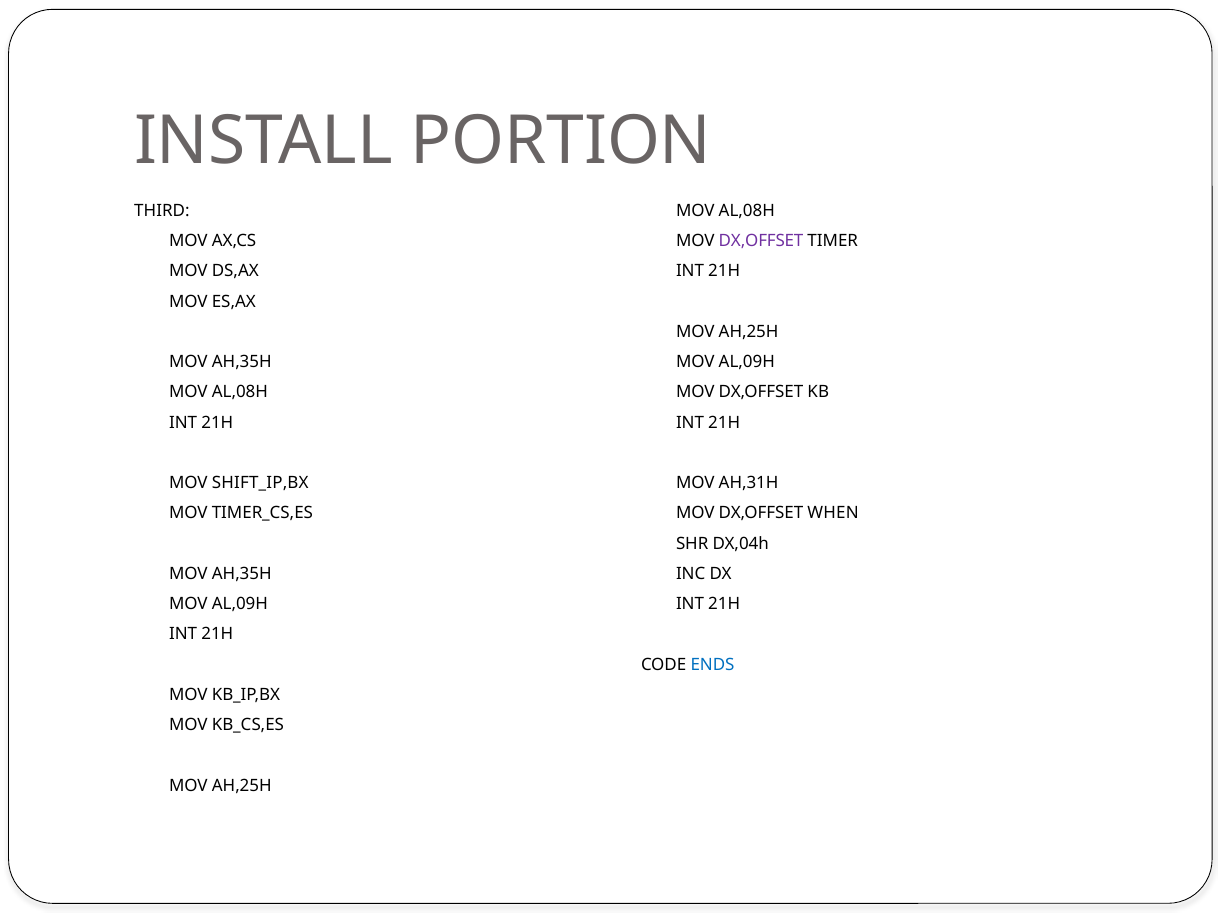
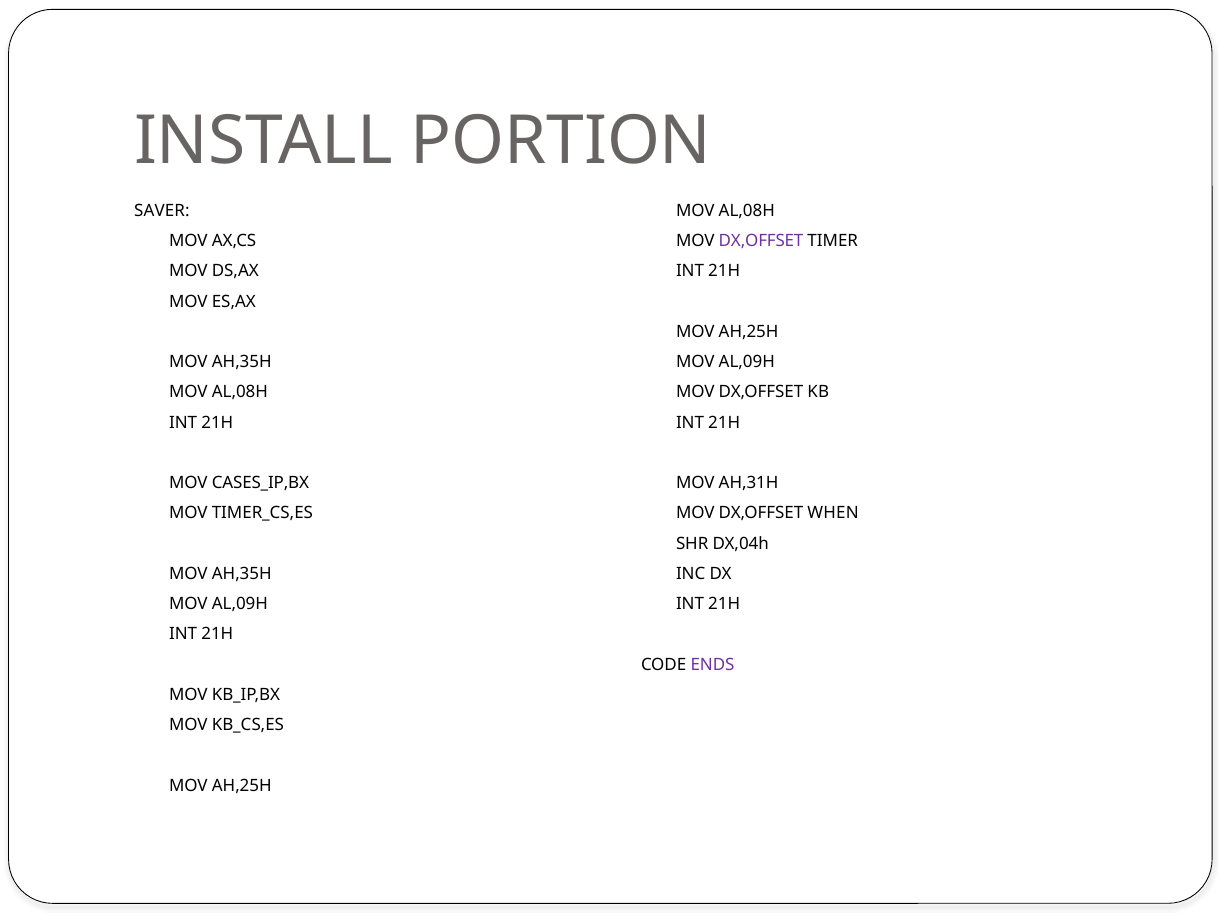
THIRD: THIRD -> SAVER
SHIFT_IP,BX: SHIFT_IP,BX -> CASES_IP,BX
ENDS colour: blue -> purple
